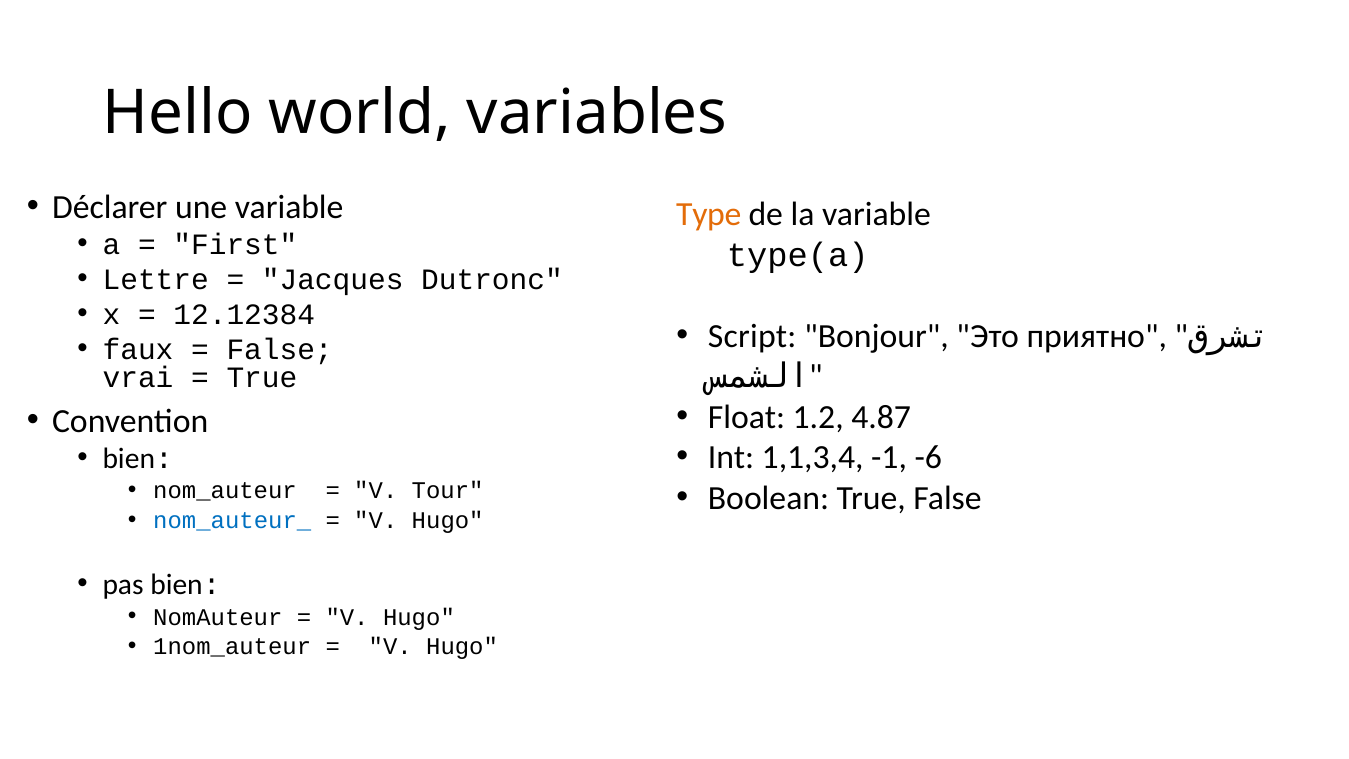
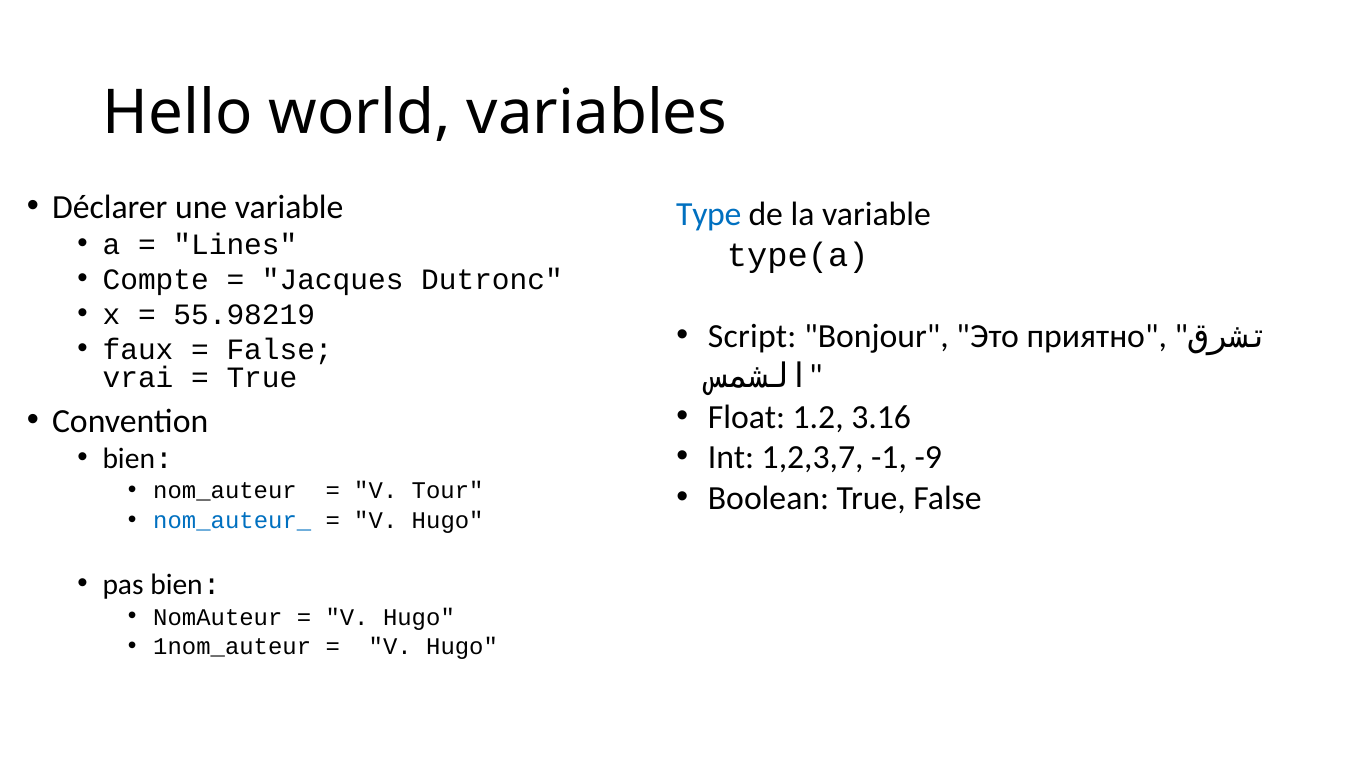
Type colour: orange -> blue
First: First -> Lines
Lettre: Lettre -> Compte
12.12384: 12.12384 -> 55.98219
4.87: 4.87 -> 3.16
1,1,3,4: 1,1,3,4 -> 1,2,3,7
-6: -6 -> -9
